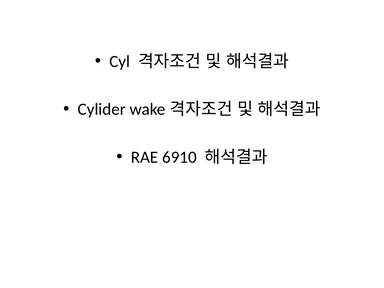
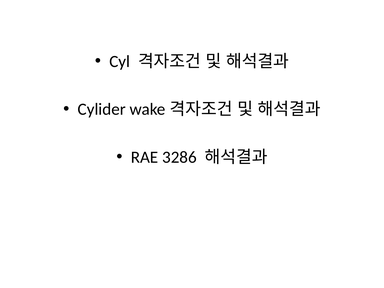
6910: 6910 -> 3286
